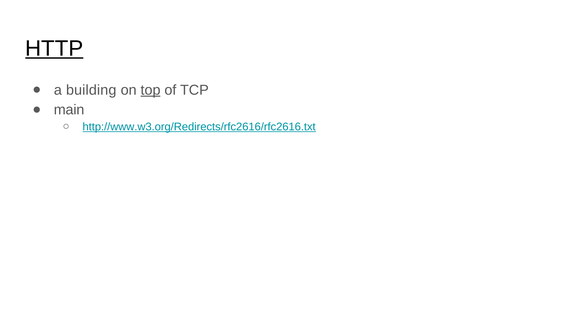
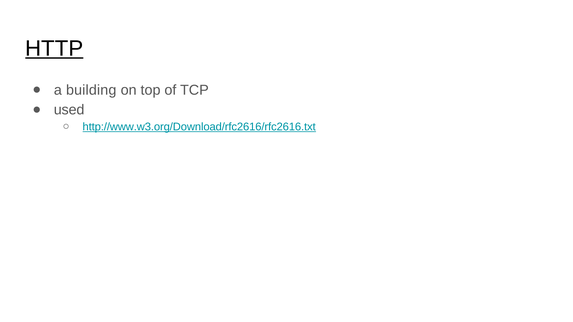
top underline: present -> none
main: main -> used
http://www.w3.org/Redirects/rfc2616/rfc2616.txt: http://www.w3.org/Redirects/rfc2616/rfc2616.txt -> http://www.w3.org/Download/rfc2616/rfc2616.txt
